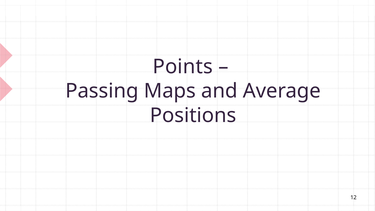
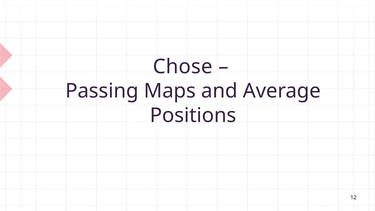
Points: Points -> Chose
